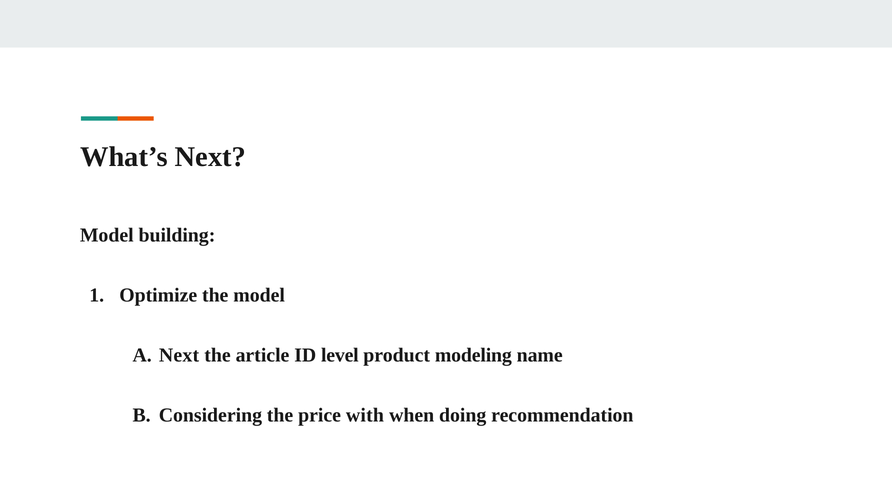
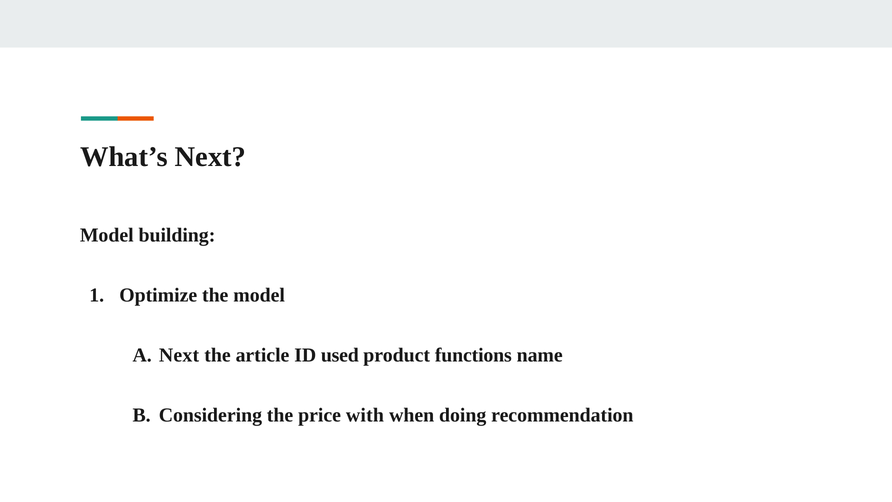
level: level -> used
modeling: modeling -> functions
